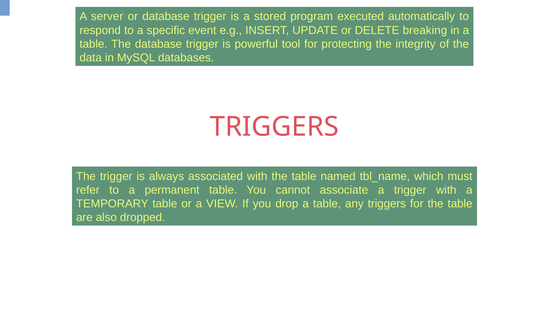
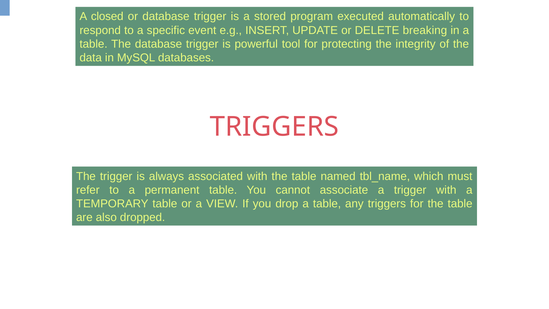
server: server -> closed
